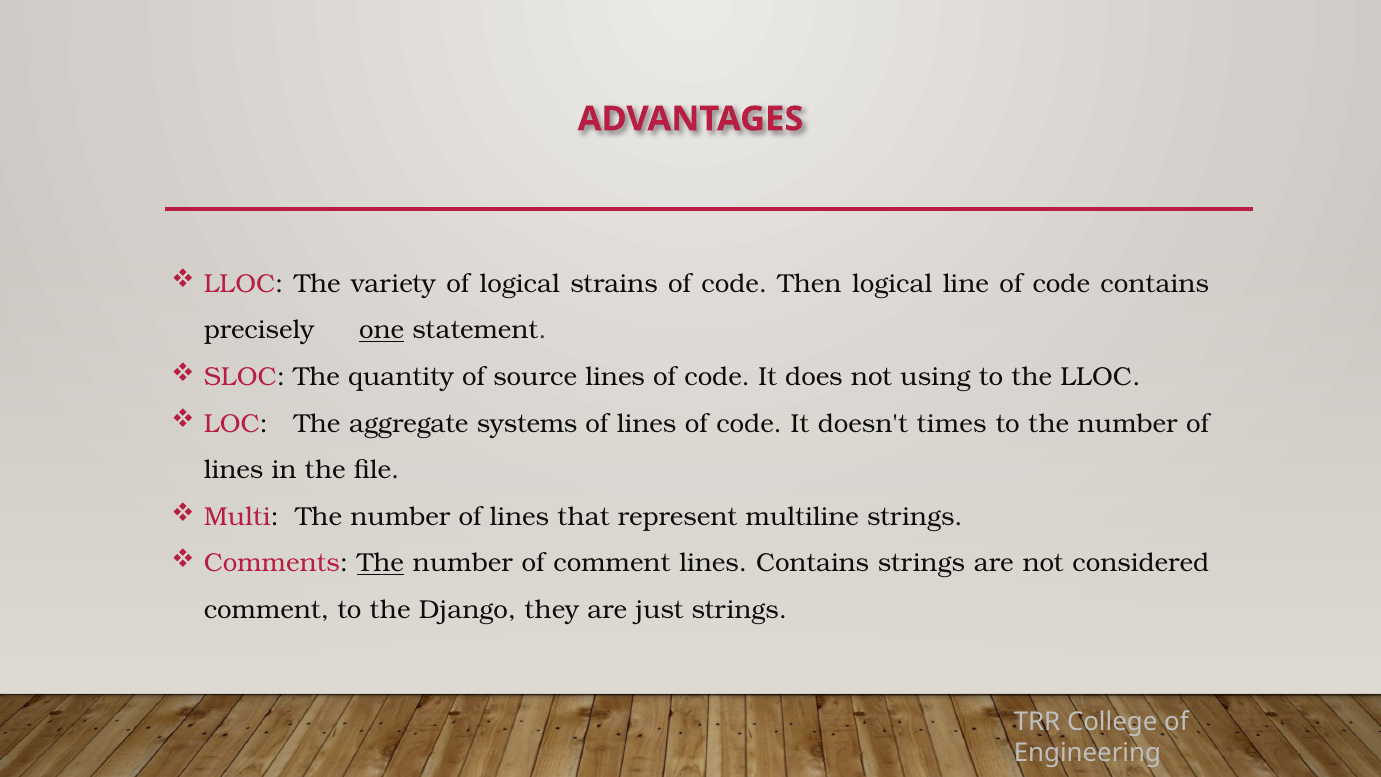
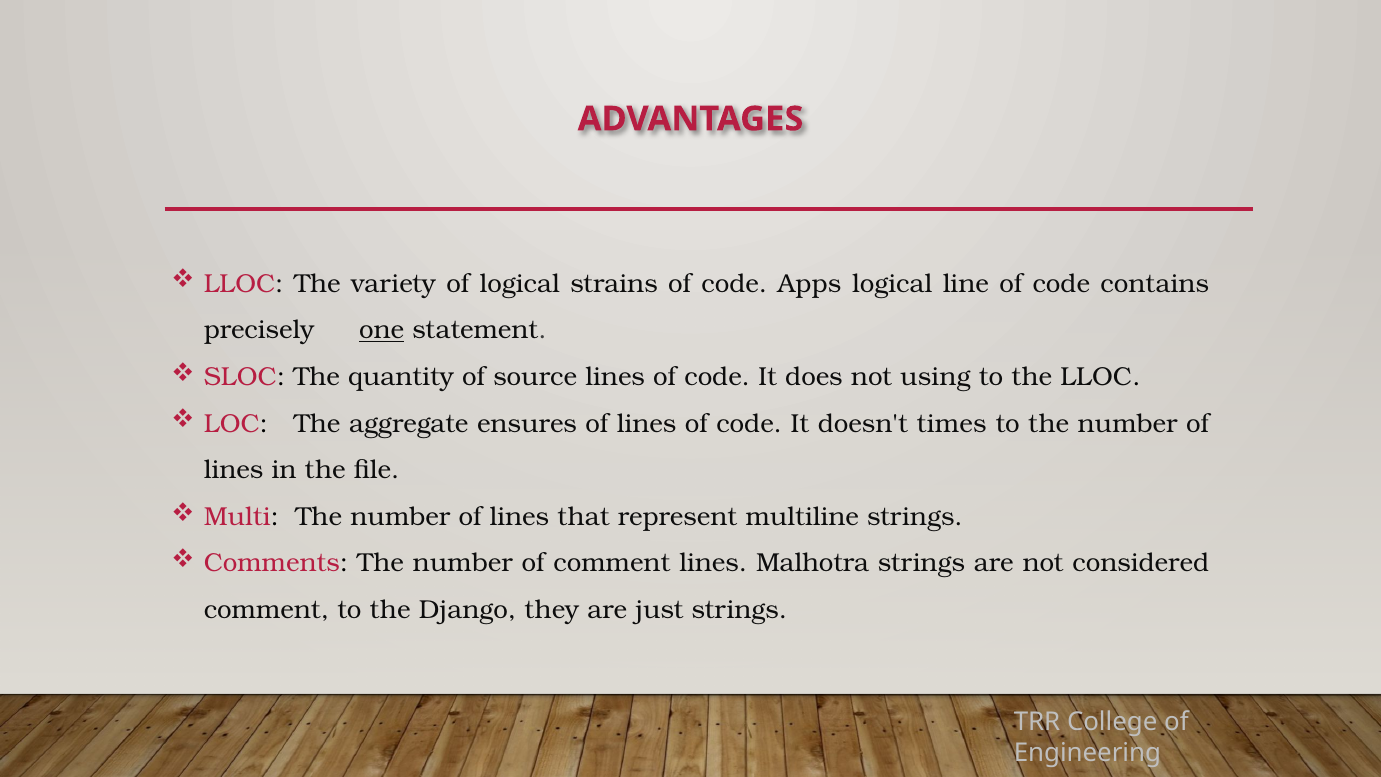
Then: Then -> Apps
systems: systems -> ensures
The at (381, 563) underline: present -> none
lines Contains: Contains -> Malhotra
